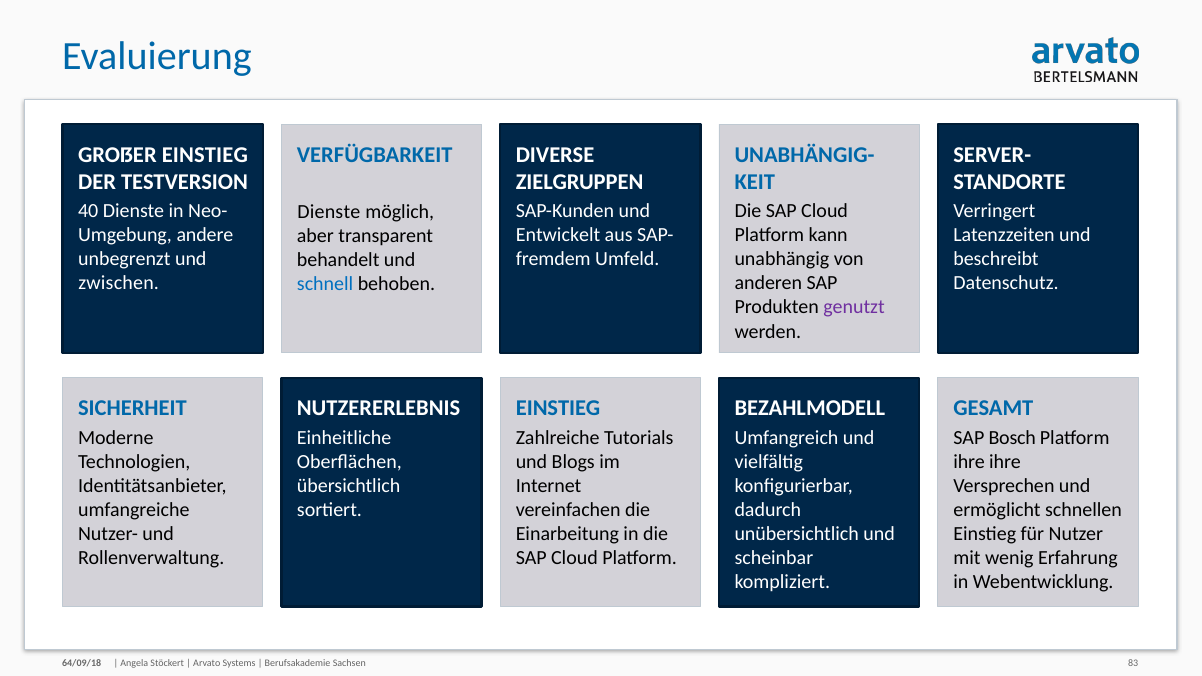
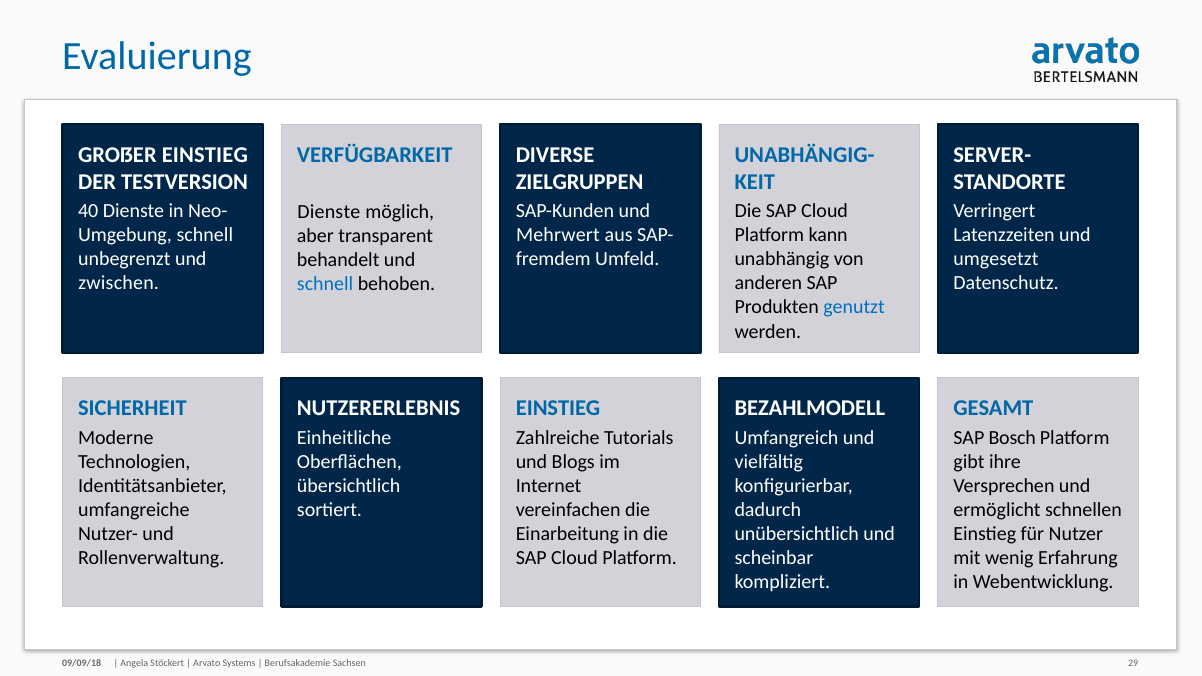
andere at (205, 235): andere -> schnell
Entwickelt: Entwickelt -> Mehrwert
beschreibt: beschreibt -> umgesetzt
genutzt colour: purple -> blue
ihre at (969, 462): ihre -> gibt
64/09/18: 64/09/18 -> 09/09/18
83: 83 -> 29
